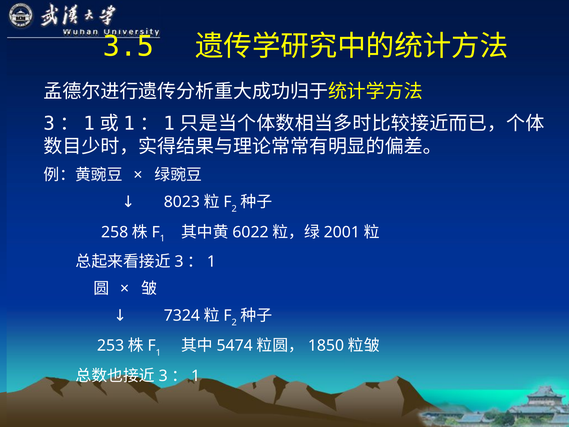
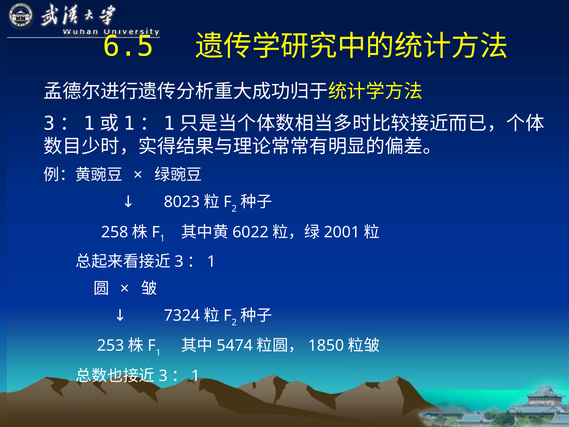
3.5: 3.5 -> 6.5
